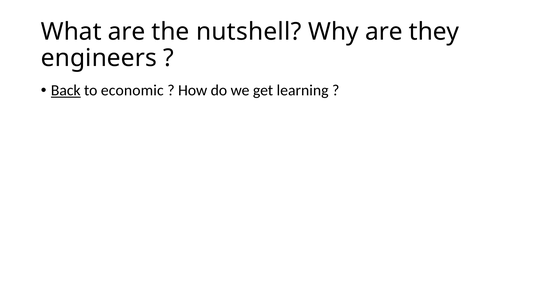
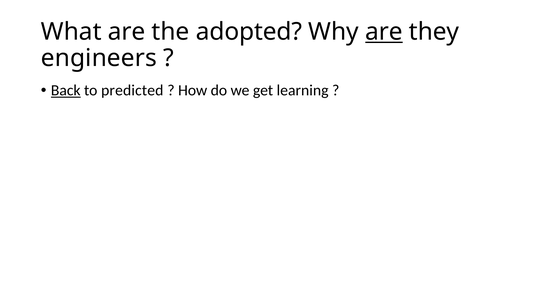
nutshell: nutshell -> adopted
are at (384, 32) underline: none -> present
economic: economic -> predicted
